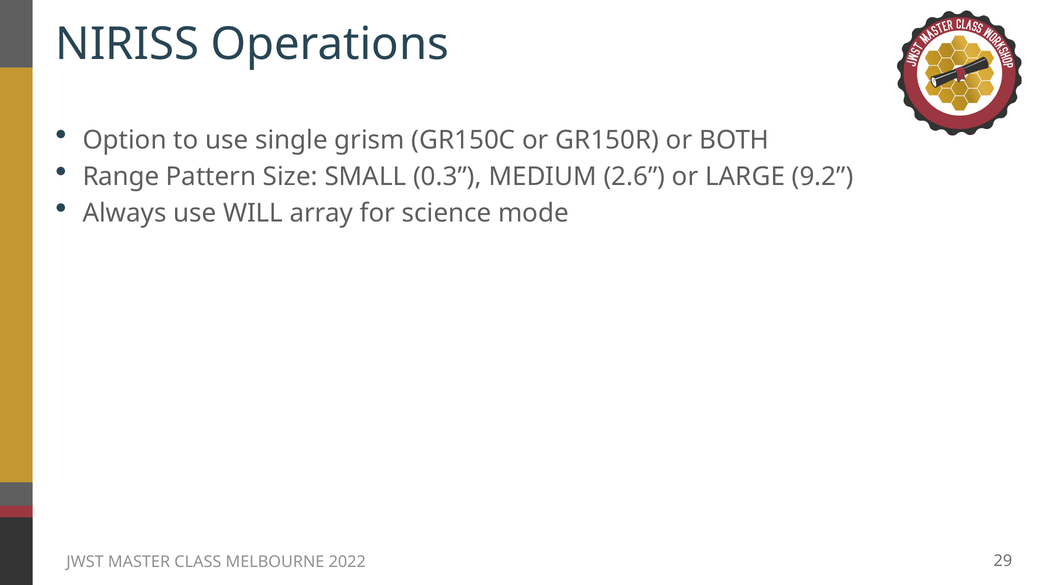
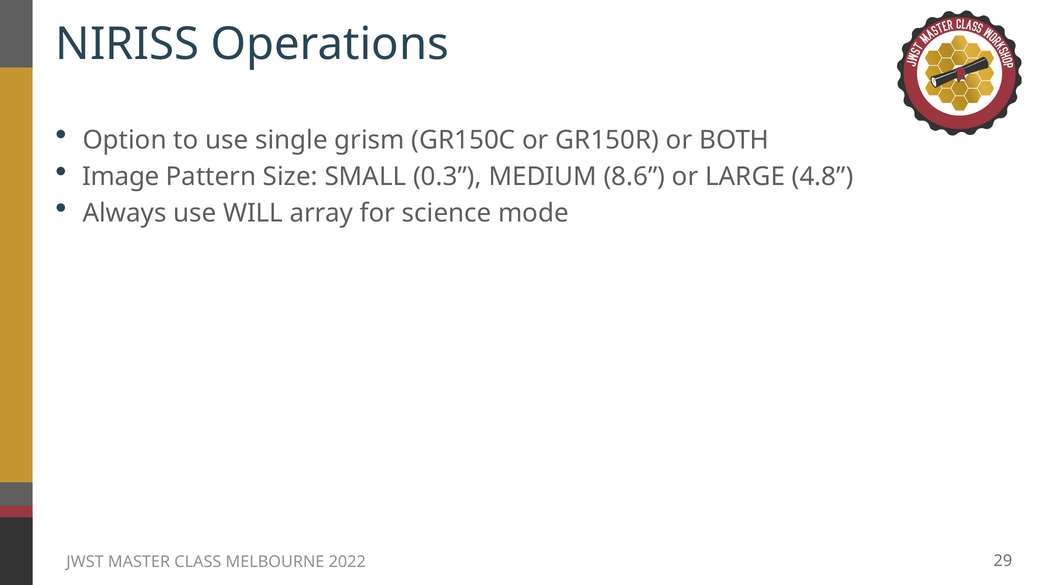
Range: Range -> Image
2.6: 2.6 -> 8.6
9.2: 9.2 -> 4.8
